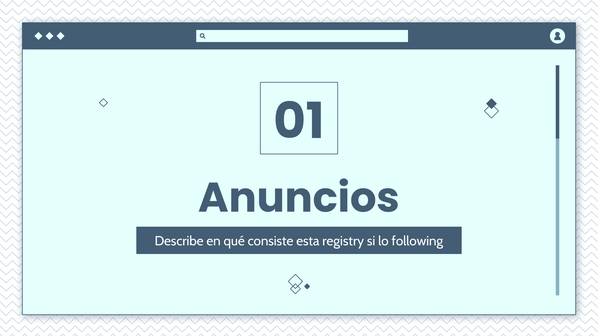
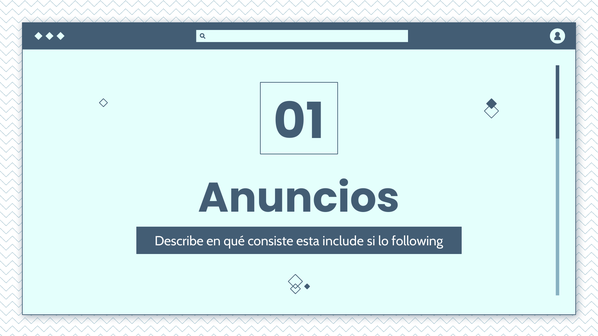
registry: registry -> include
